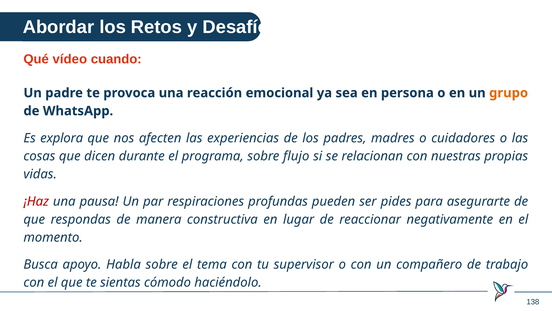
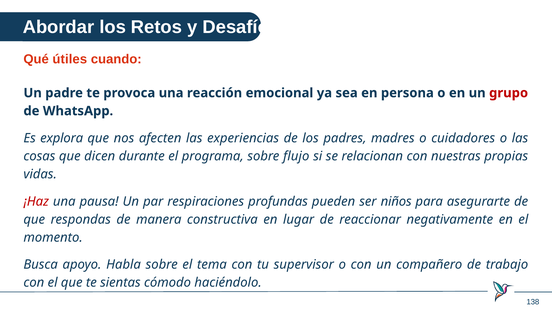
vídeo: vídeo -> útiles
grupo colour: orange -> red
pides: pides -> niños
